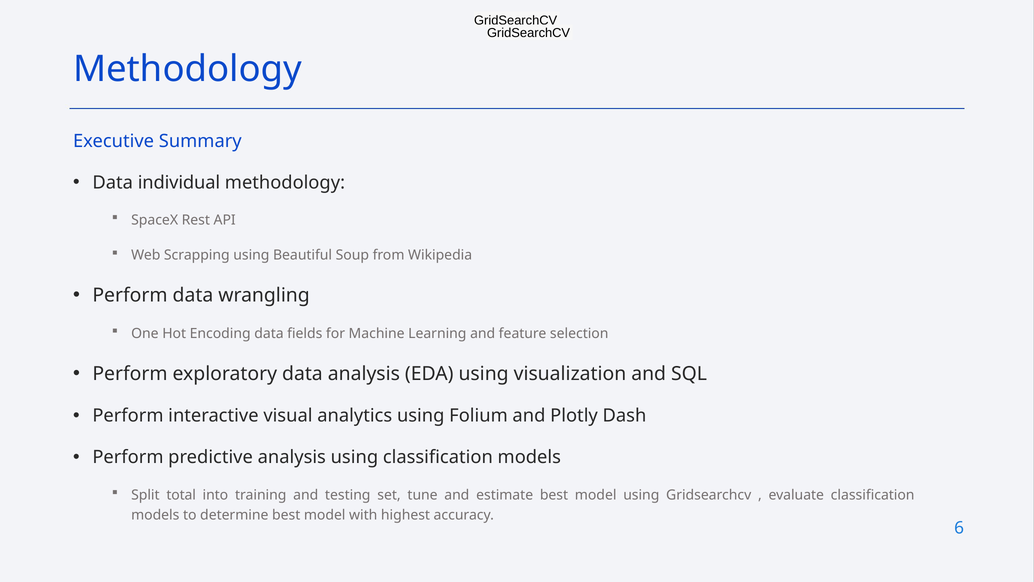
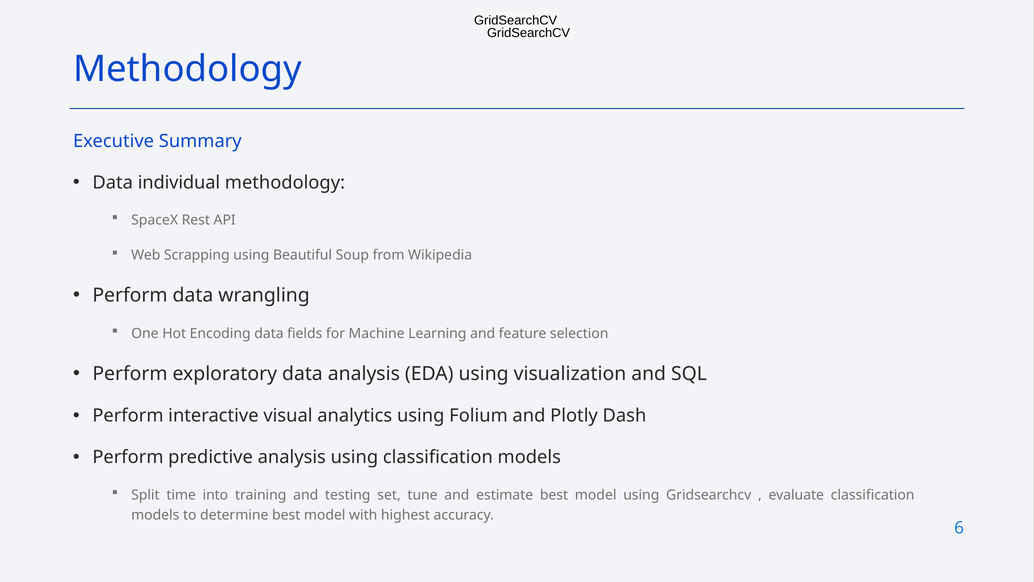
total: total -> time
